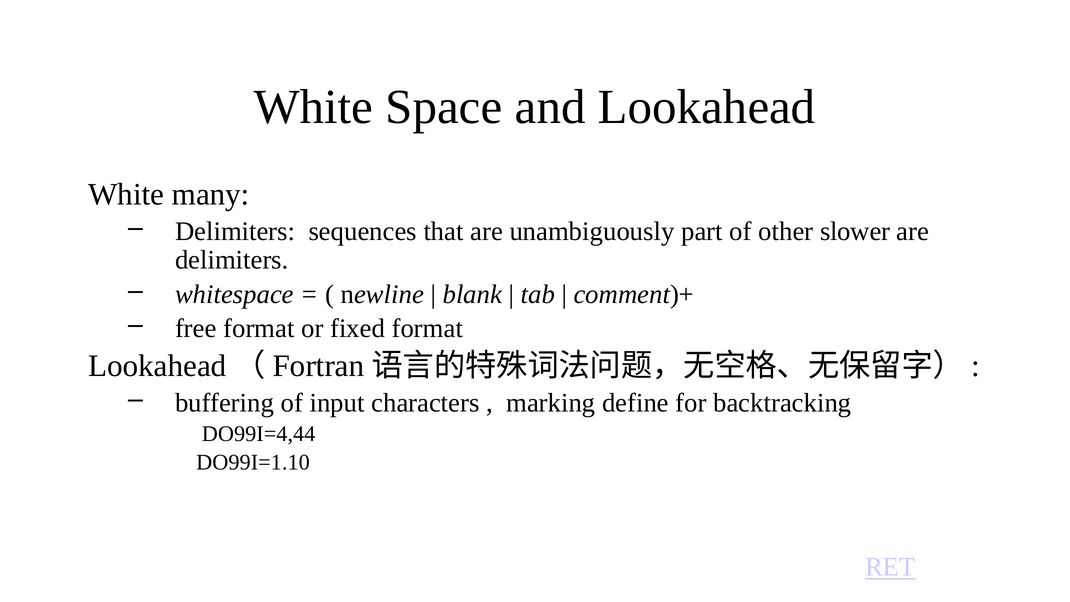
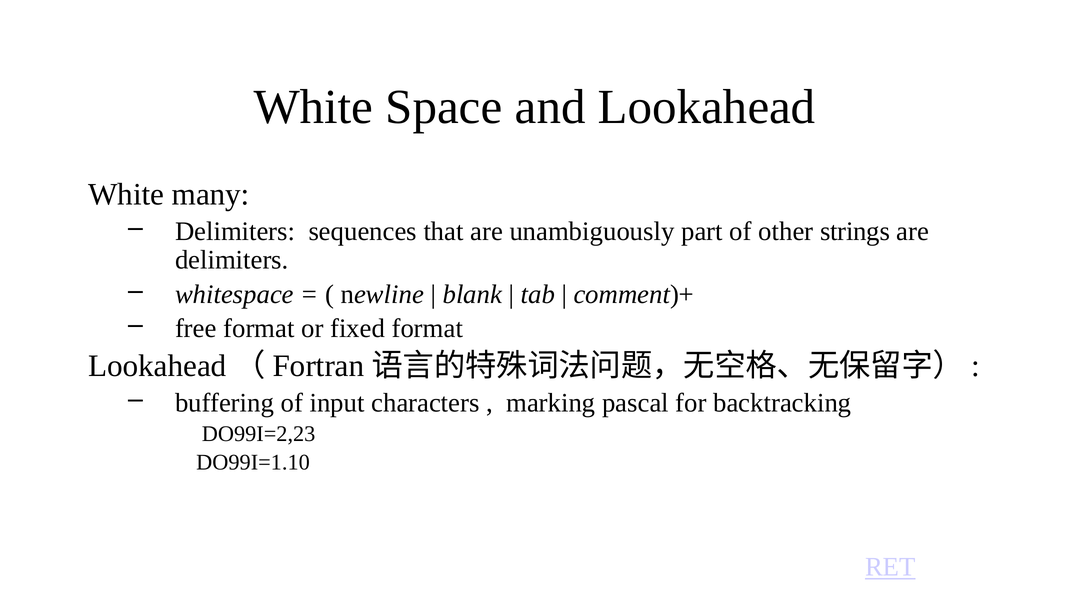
slower: slower -> strings
define: define -> pascal
DO99I=4,44: DO99I=4,44 -> DO99I=2,23
